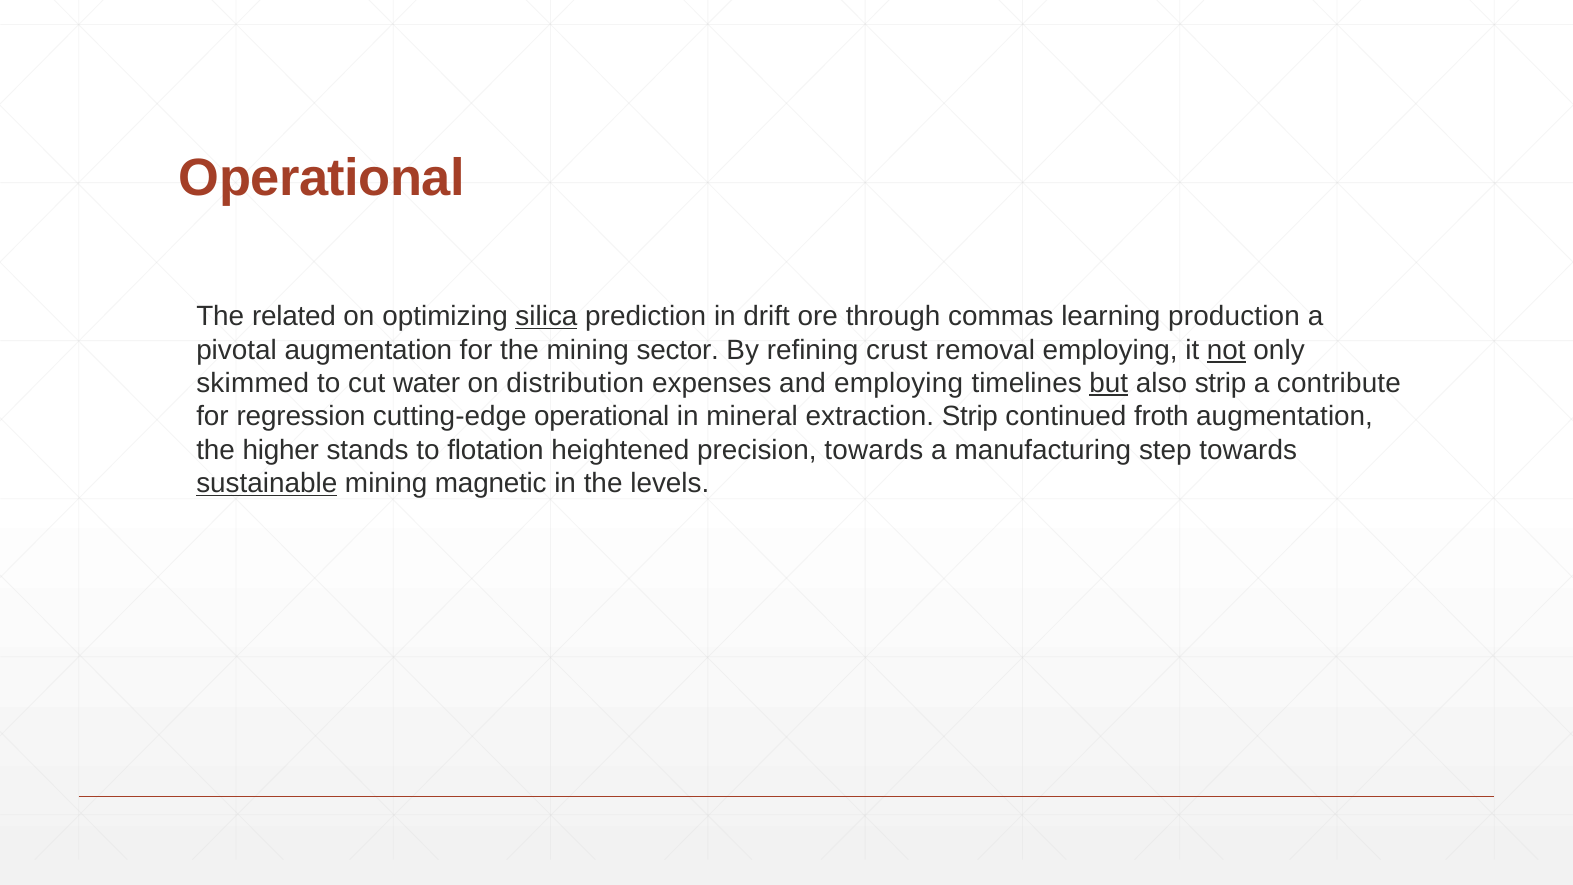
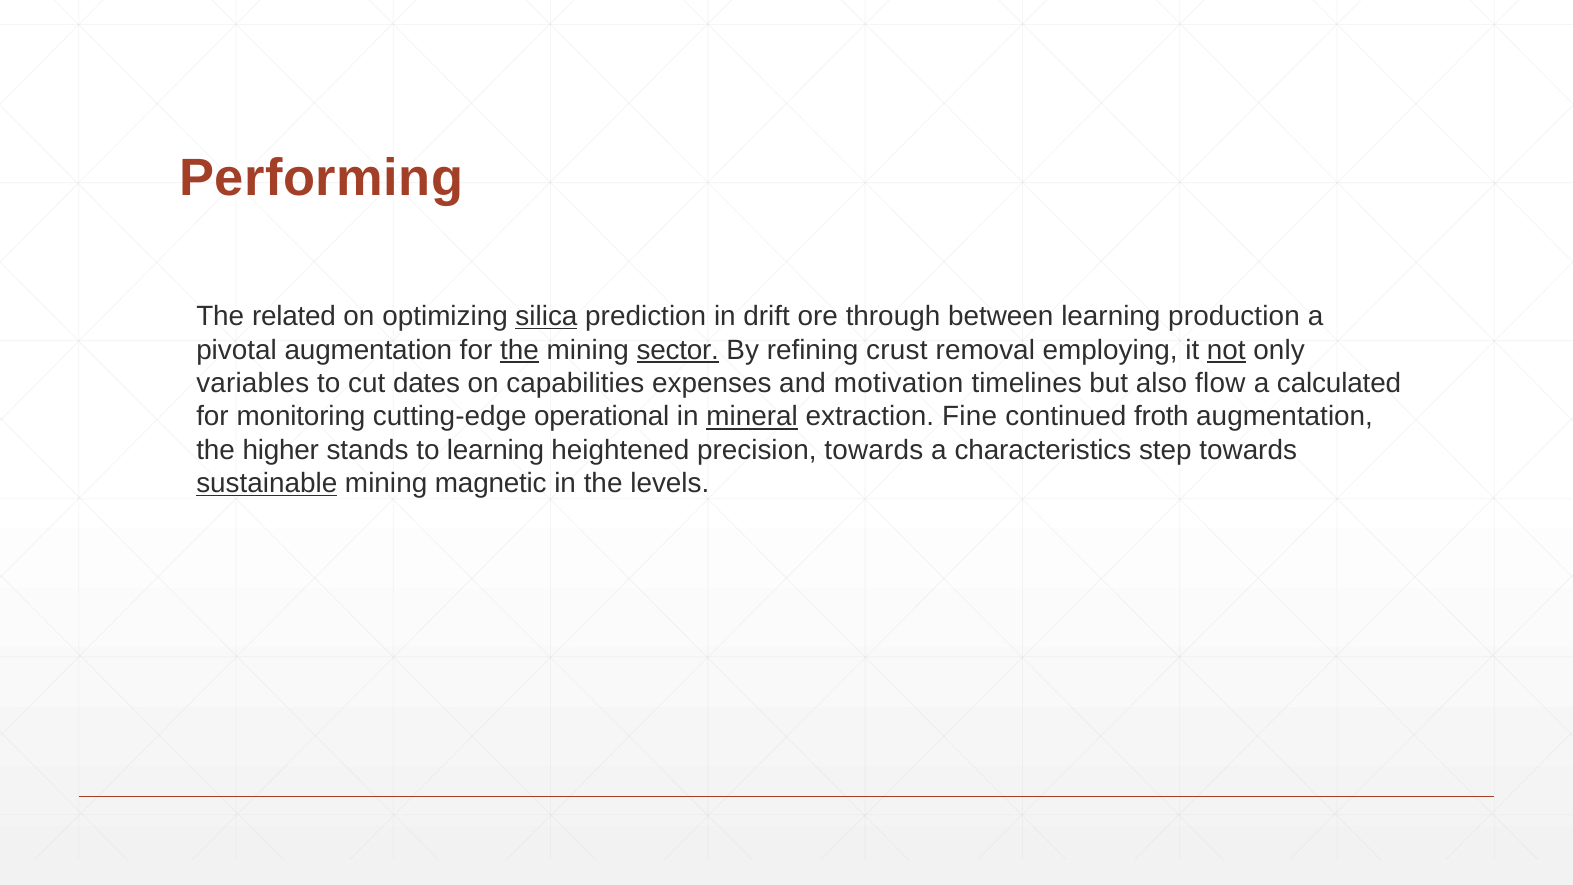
Operational at (322, 178): Operational -> Performing
commas: commas -> between
the at (520, 350) underline: none -> present
sector underline: none -> present
skimmed: skimmed -> variables
water: water -> dates
distribution: distribution -> capabilities
and employing: employing -> motivation
but underline: present -> none
also strip: strip -> flow
contribute: contribute -> calculated
regression: regression -> monitoring
mineral underline: none -> present
extraction Strip: Strip -> Fine
to flotation: flotation -> learning
manufacturing: manufacturing -> characteristics
